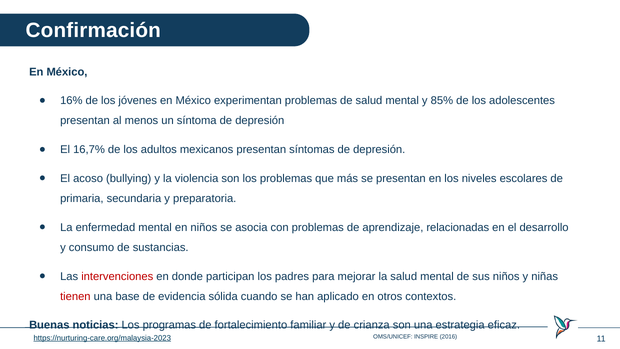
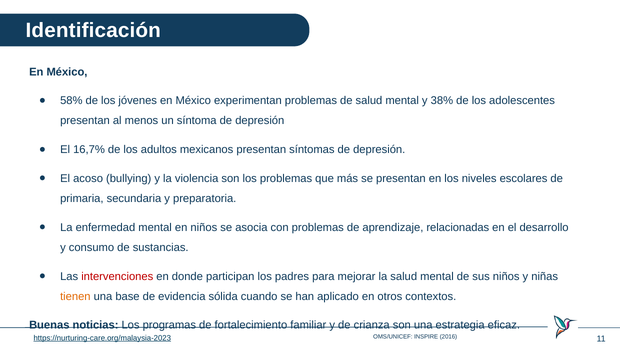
Confirmación: Confirmación -> Identificación
16%: 16% -> 58%
85%: 85% -> 38%
tienen colour: red -> orange
